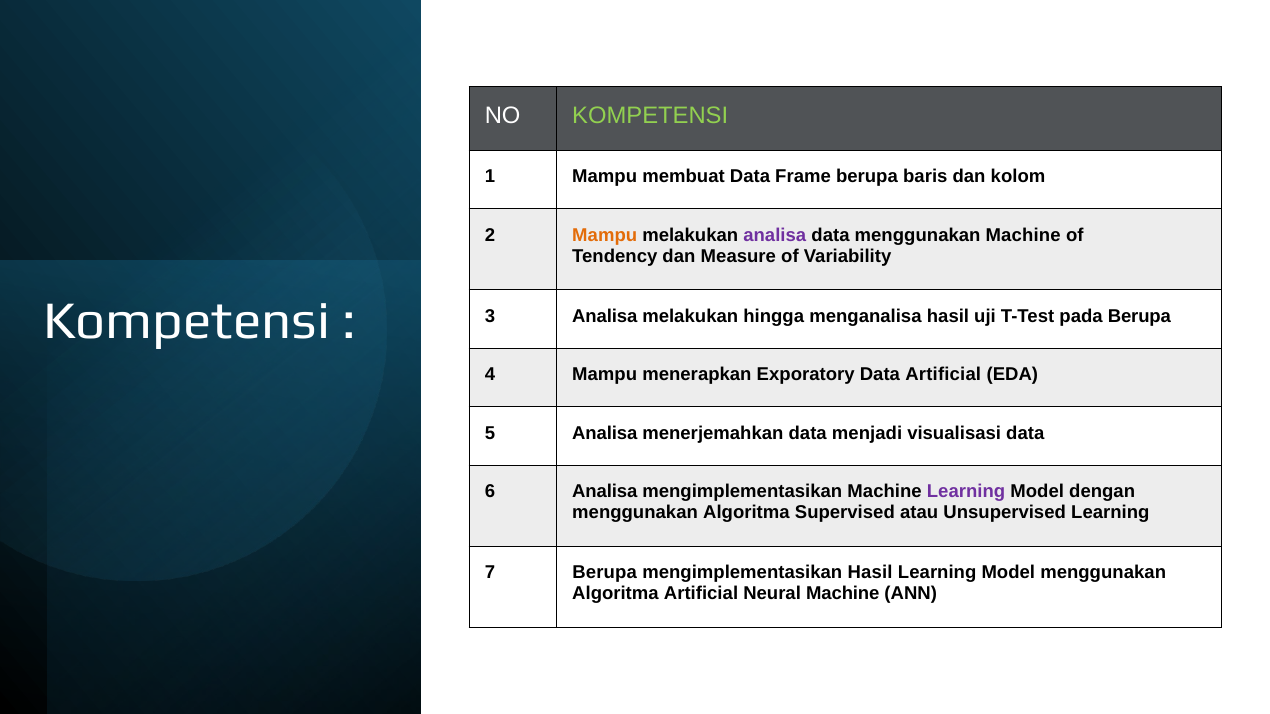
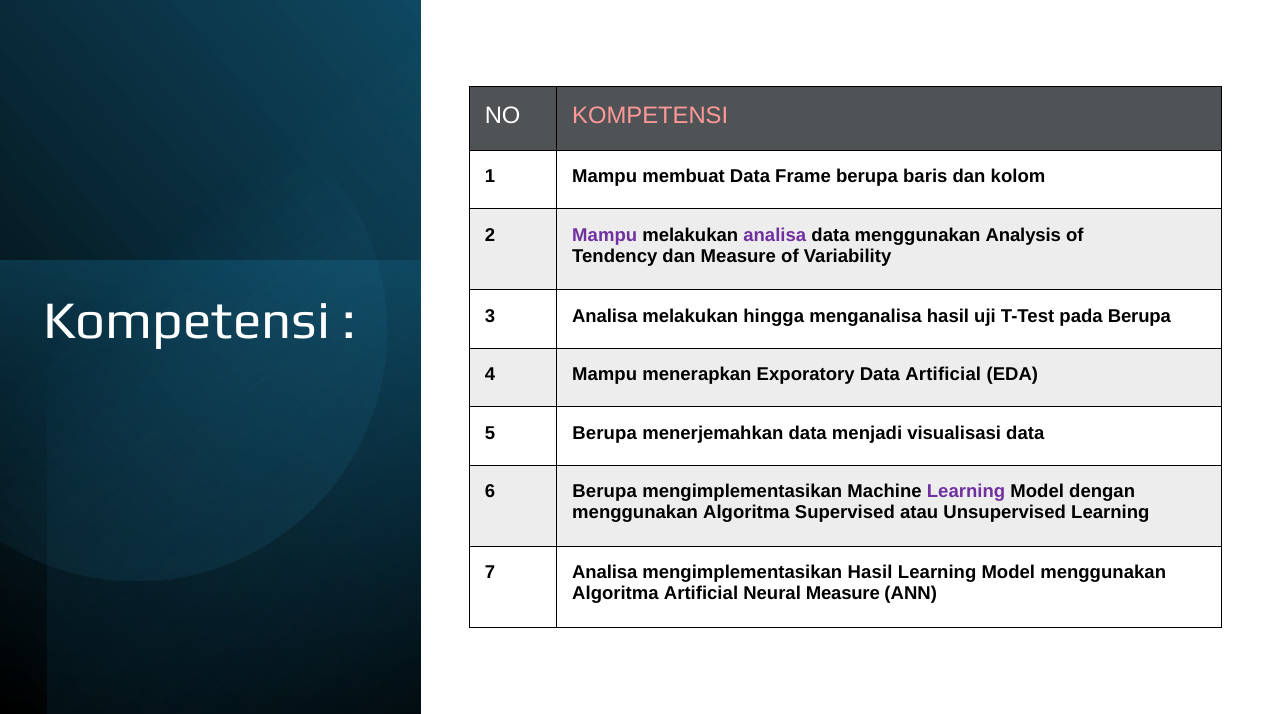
KOMPETENSI at (650, 116) colour: light green -> pink
Mampu at (605, 235) colour: orange -> purple
menggunakan Machine: Machine -> Analysis
5 Analisa: Analisa -> Berupa
6 Analisa: Analisa -> Berupa
7 Berupa: Berupa -> Analisa
Neural Machine: Machine -> Measure
